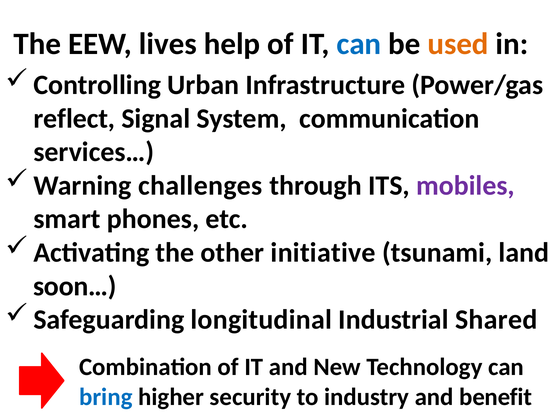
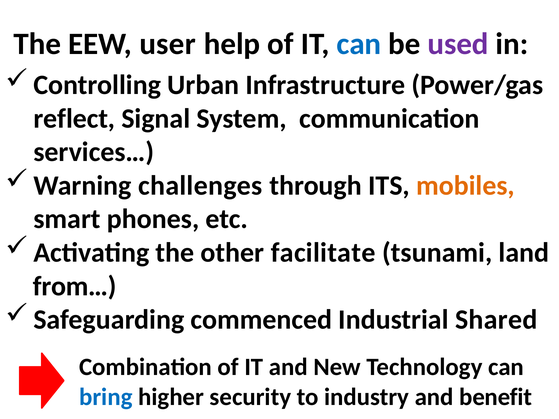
lives: lives -> user
used colour: orange -> purple
mobiles colour: purple -> orange
initiative: initiative -> facilitate
soon…: soon… -> from…
longitudinal: longitudinal -> commenced
